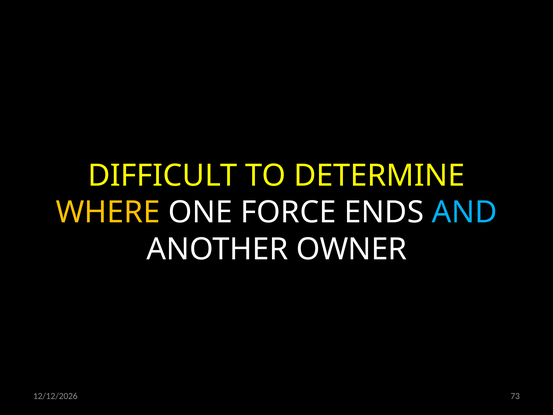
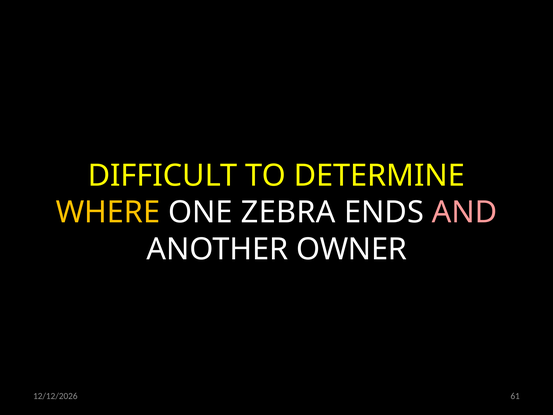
FORCE: FORCE -> ZEBRA
AND colour: light blue -> pink
73: 73 -> 61
